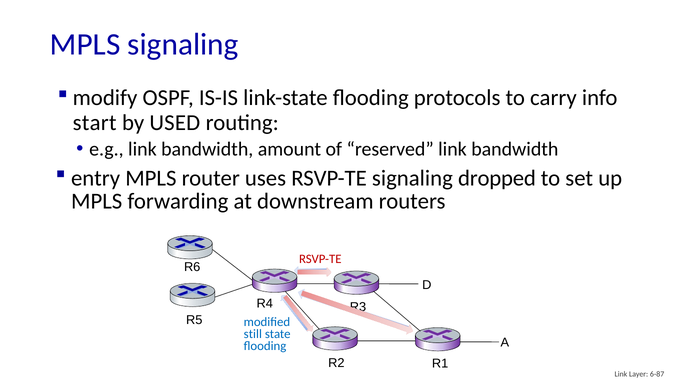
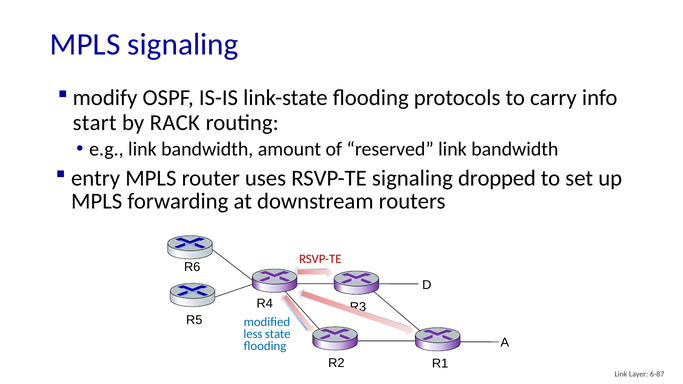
USED: USED -> RACK
still: still -> less
